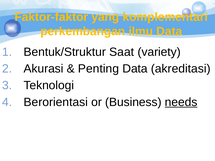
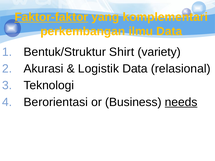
Faktor-faktor underline: none -> present
Saat: Saat -> Shirt
Penting: Penting -> Logistik
akreditasi: akreditasi -> relasional
